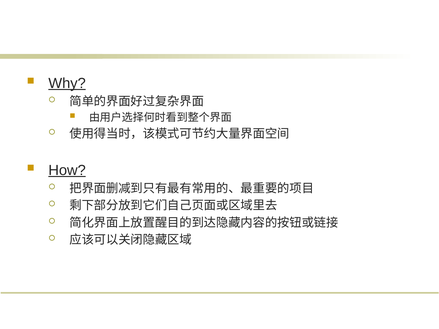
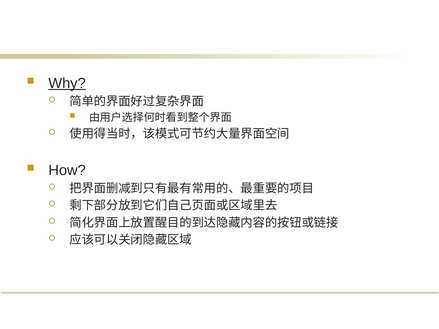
How underline: present -> none
